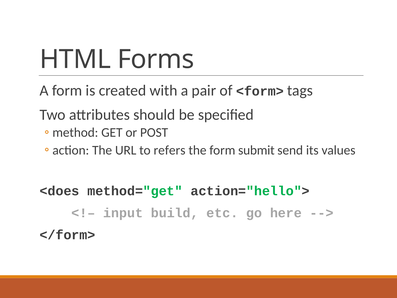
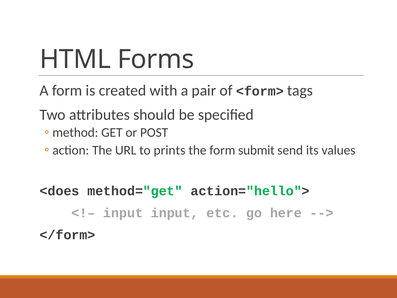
refers: refers -> prints
input build: build -> input
